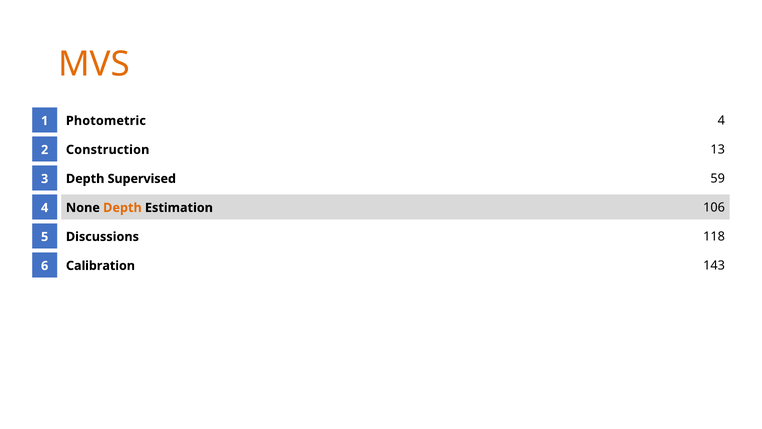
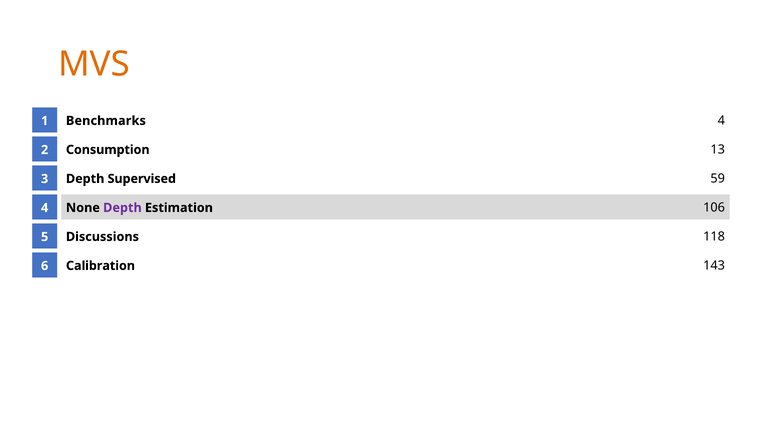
Photometric: Photometric -> Benchmarks
Construction: Construction -> Consumption
Depth at (122, 208) colour: orange -> purple
